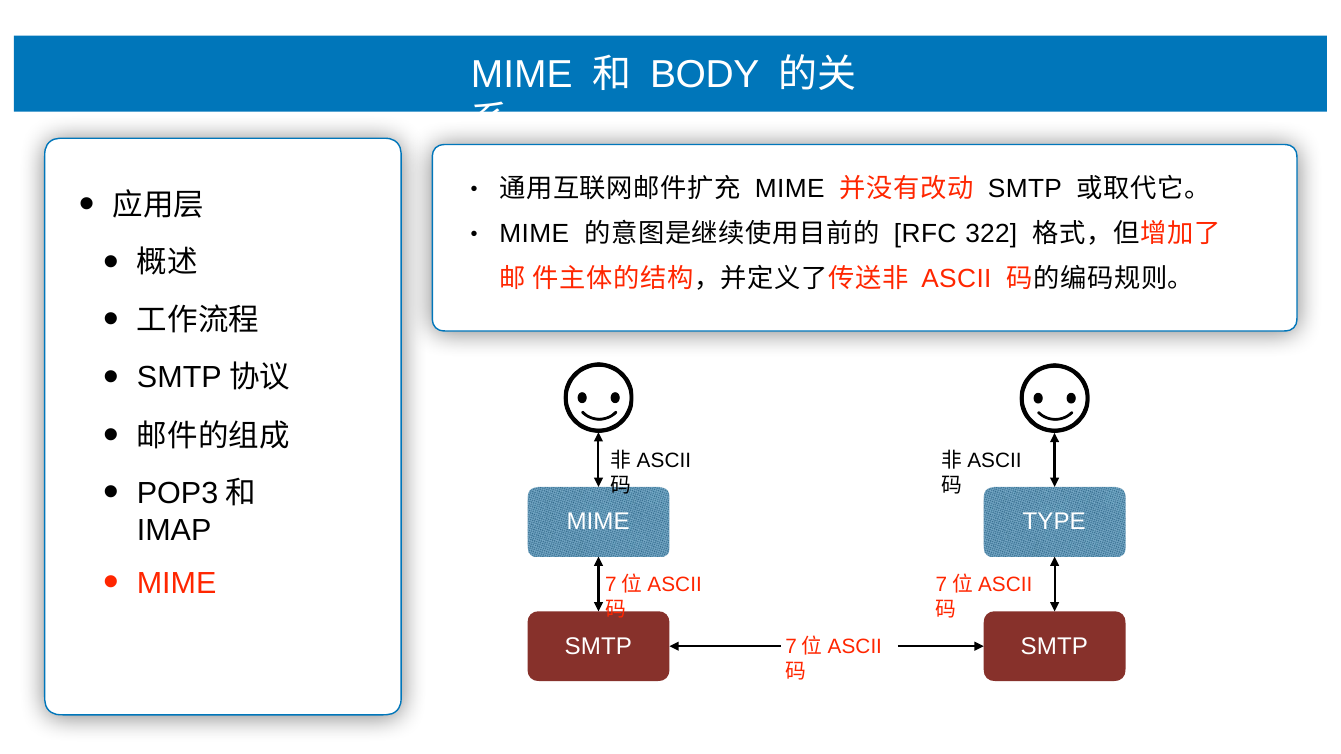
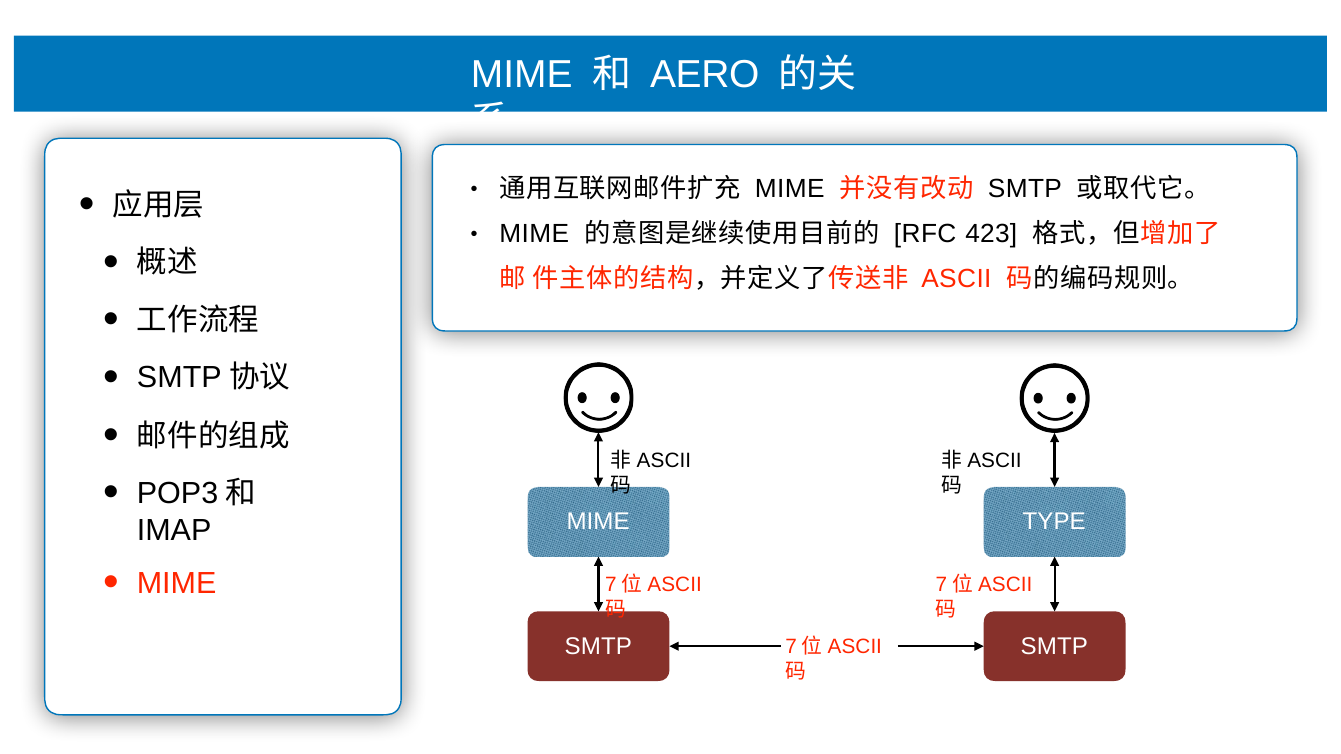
BODY: BODY -> AERO
322: 322 -> 423
